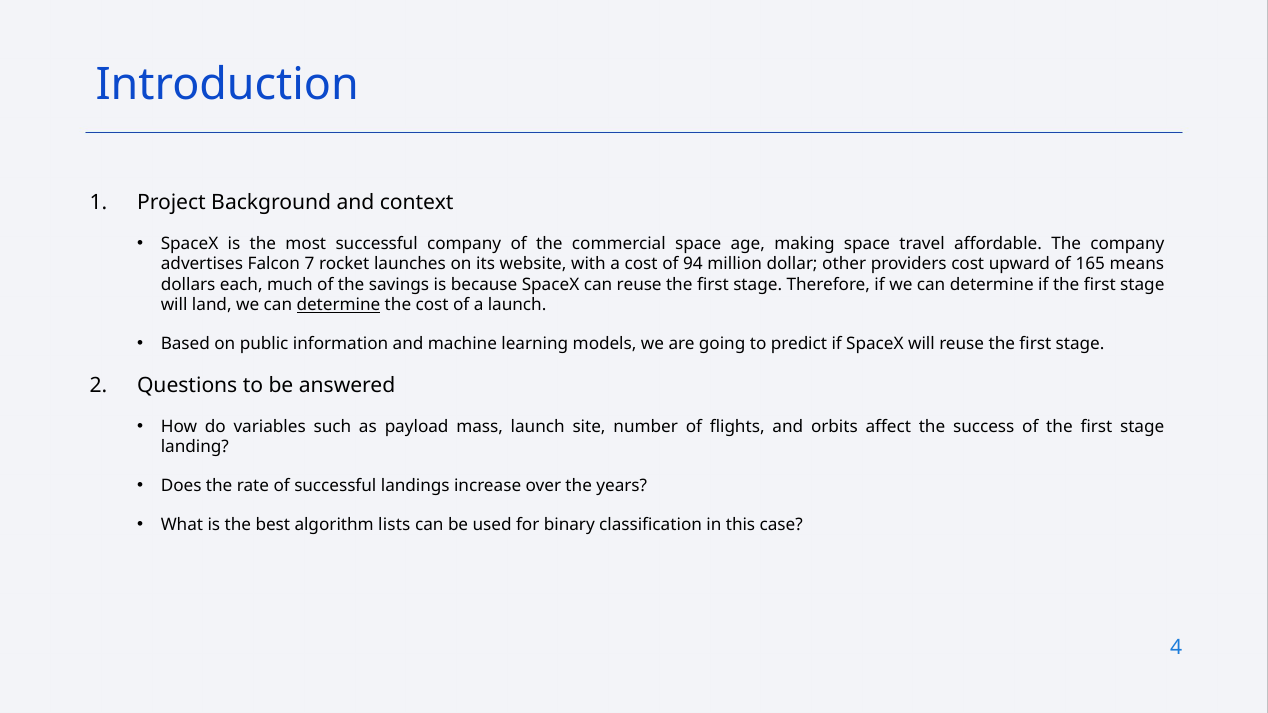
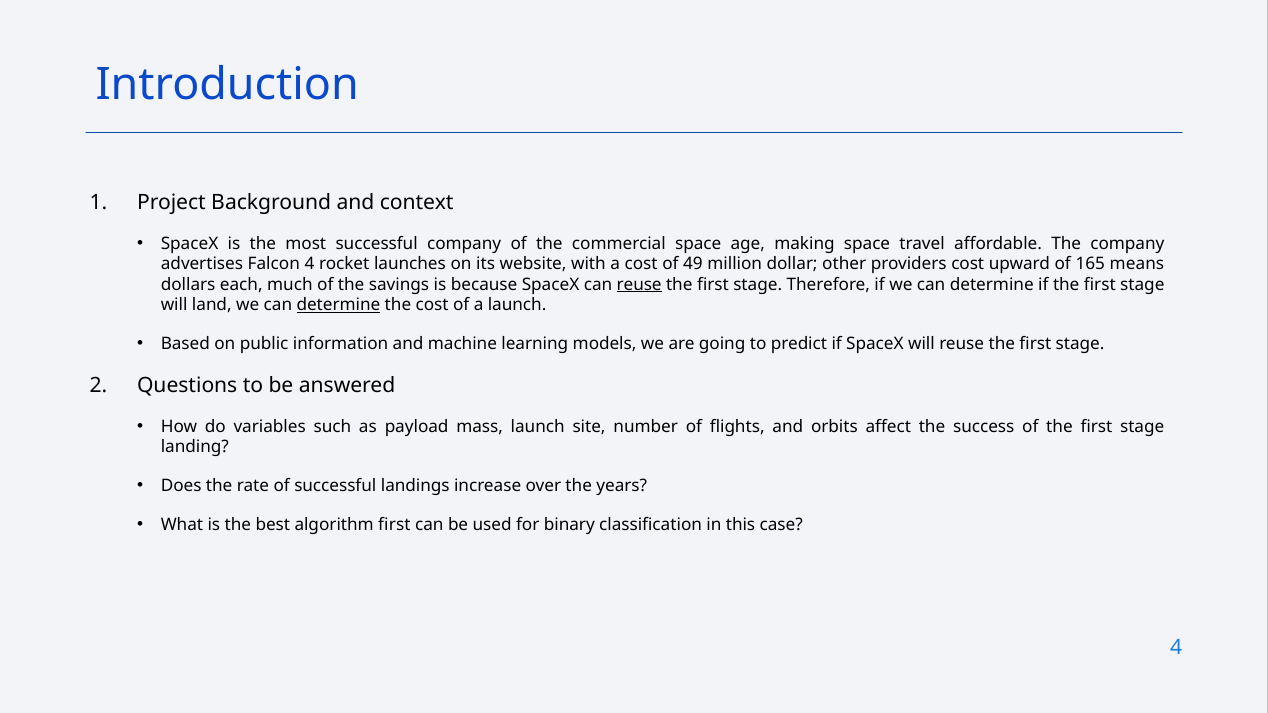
Falcon 7: 7 -> 4
94: 94 -> 49
reuse at (639, 284) underline: none -> present
algorithm lists: lists -> first
